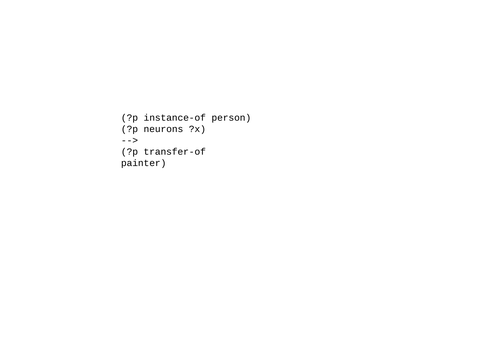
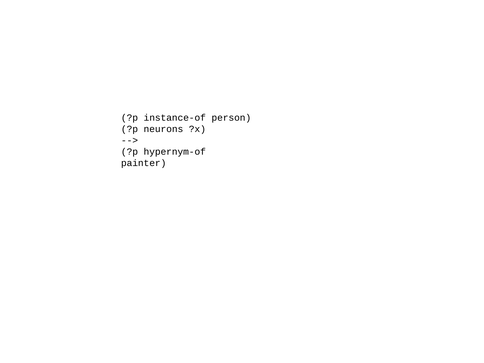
transfer-of: transfer-of -> hypernym-of
